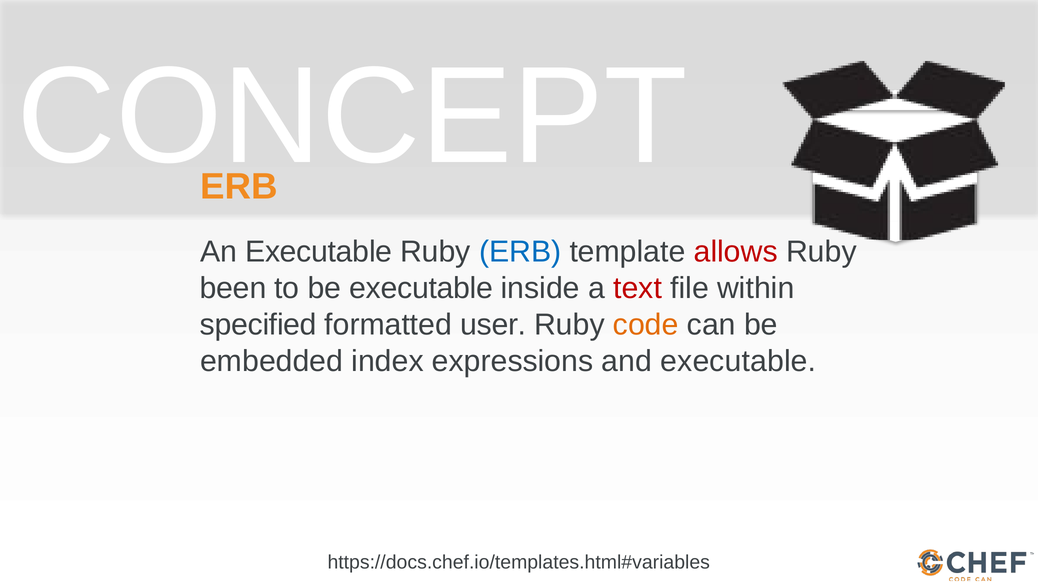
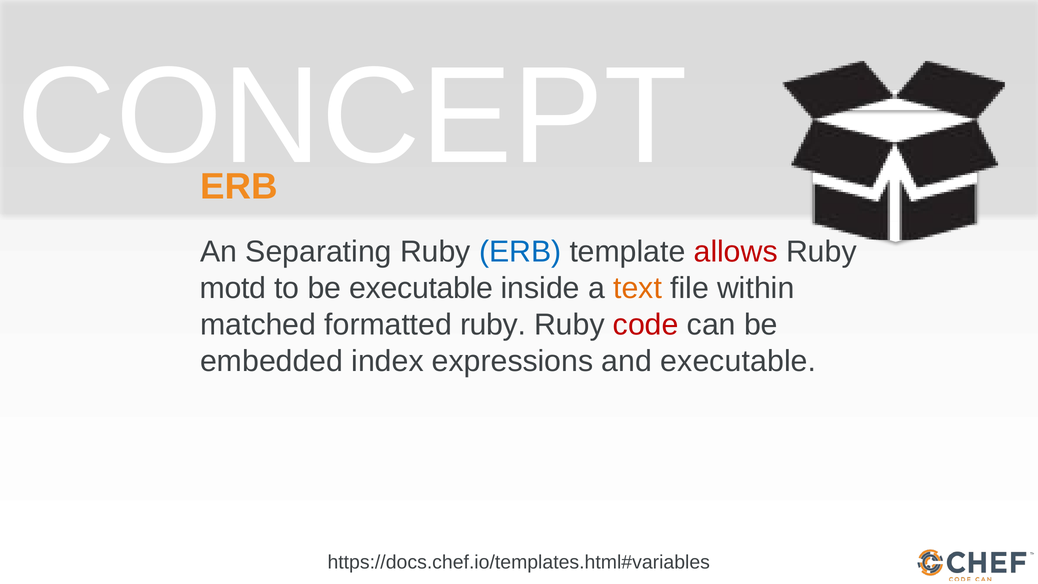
An Executable: Executable -> Separating
been: been -> motd
text colour: red -> orange
specified: specified -> matched
formatted user: user -> ruby
code colour: orange -> red
